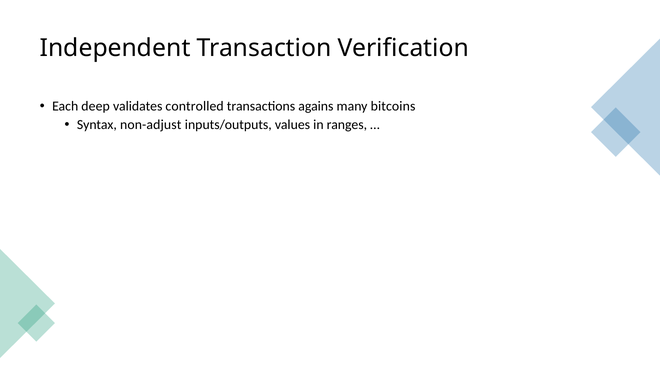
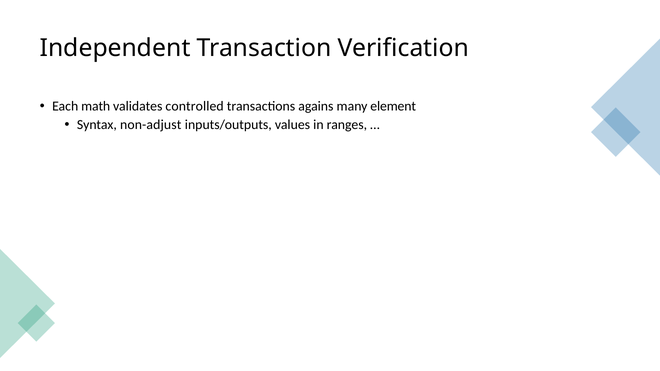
deep: deep -> math
bitcoins: bitcoins -> element
